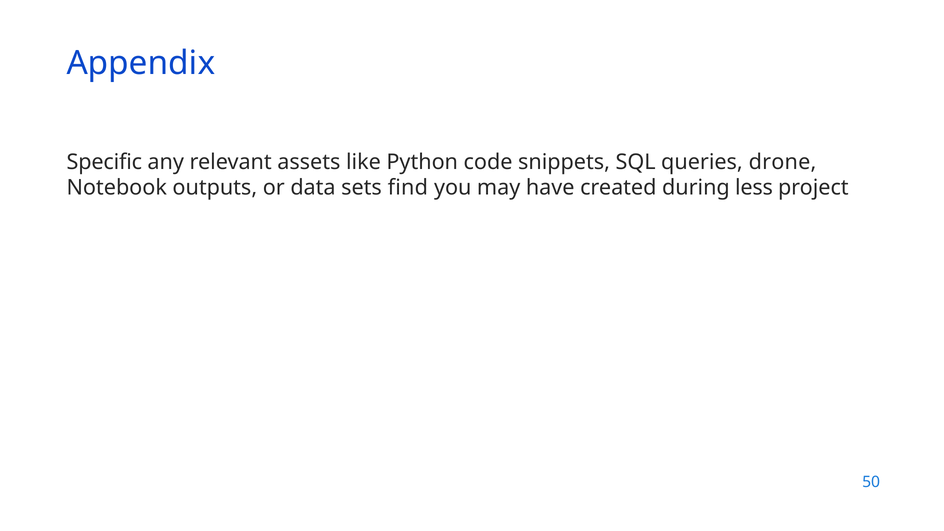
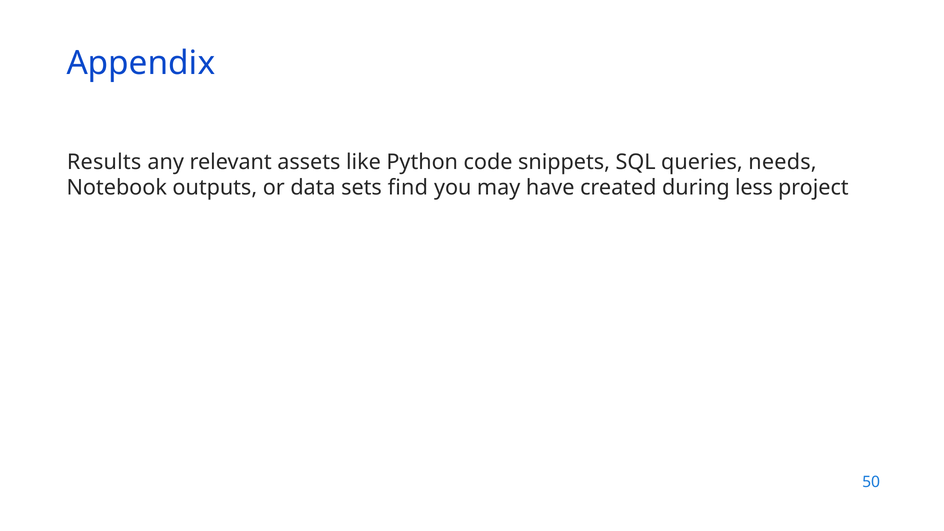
Specific: Specific -> Results
drone: drone -> needs
